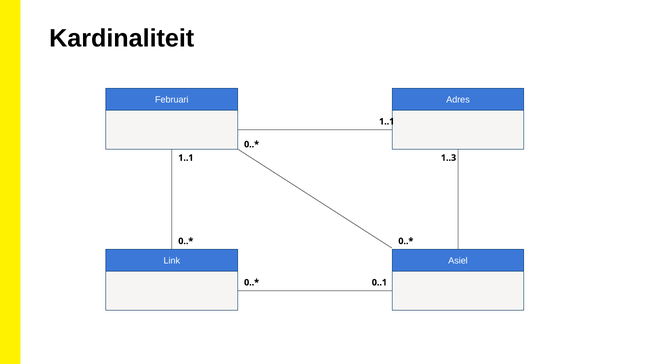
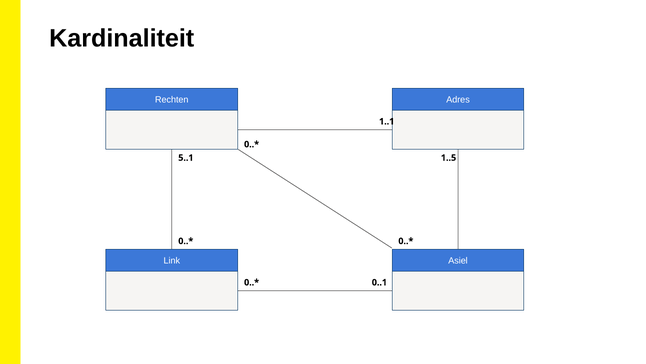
Februari: Februari -> Rechten
1..1 at (186, 158): 1..1 -> 5..1
1..3: 1..3 -> 1..5
